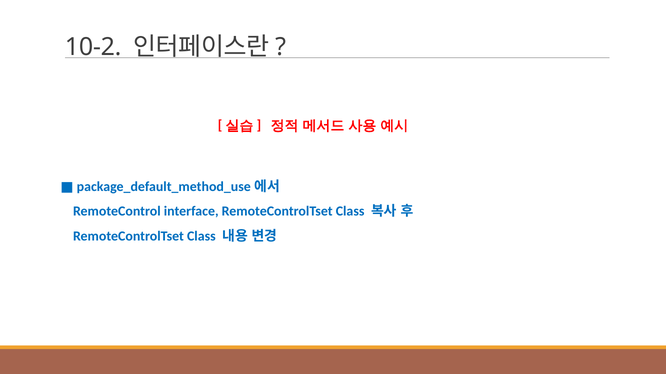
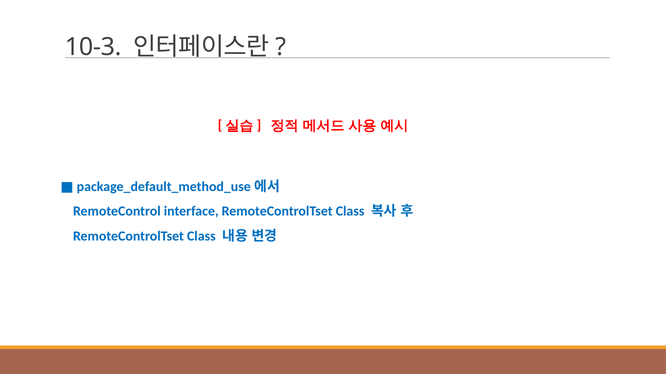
10-2: 10-2 -> 10-3
